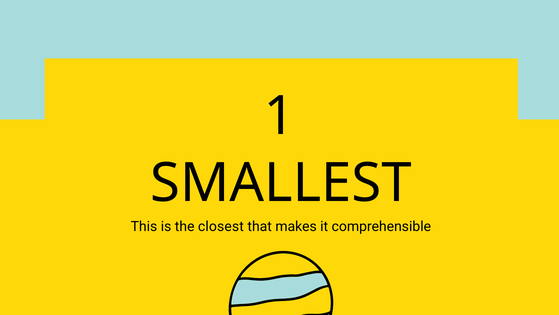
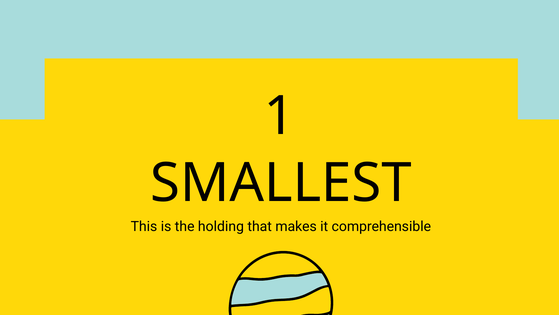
closest: closest -> holding
